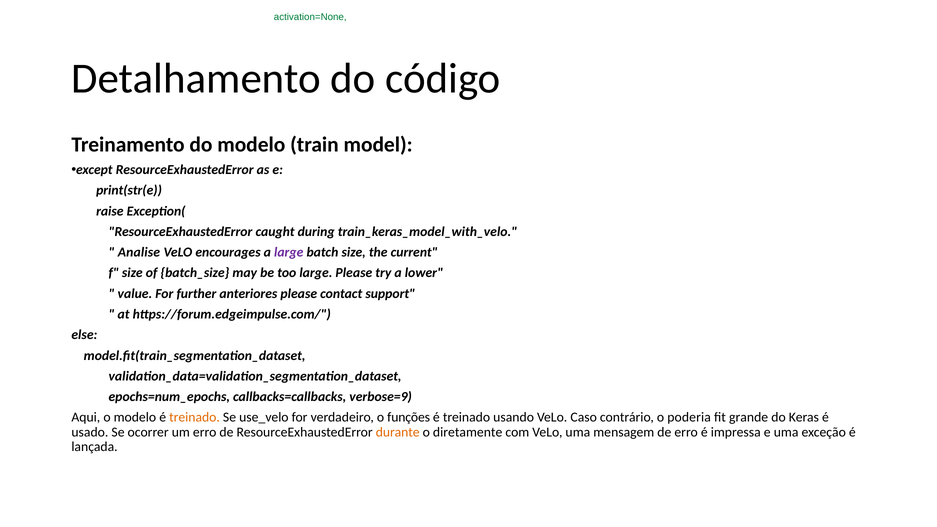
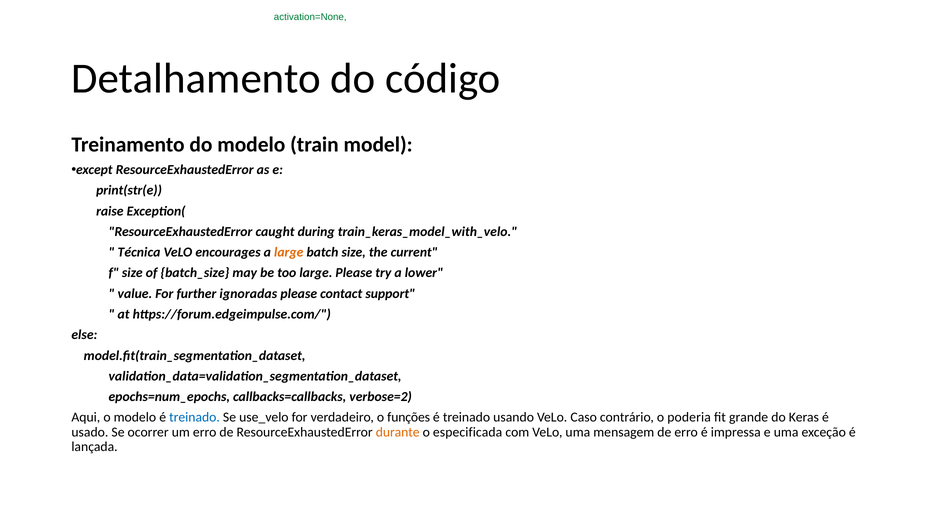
Analise: Analise -> Técnica
large at (289, 252) colour: purple -> orange
anteriores: anteriores -> ignoradas
verbose=9: verbose=9 -> verbose=2
treinado at (194, 417) colour: orange -> blue
diretamente: diretamente -> especificada
